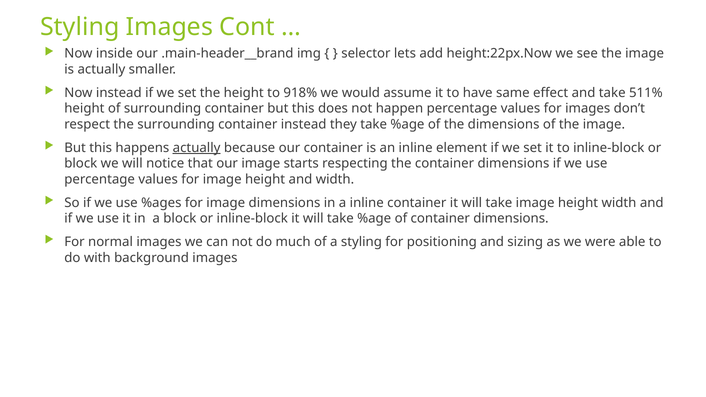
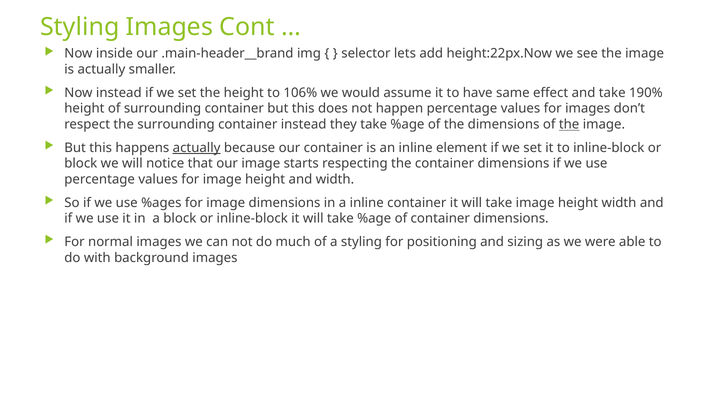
918%: 918% -> 106%
511%: 511% -> 190%
the at (569, 125) underline: none -> present
